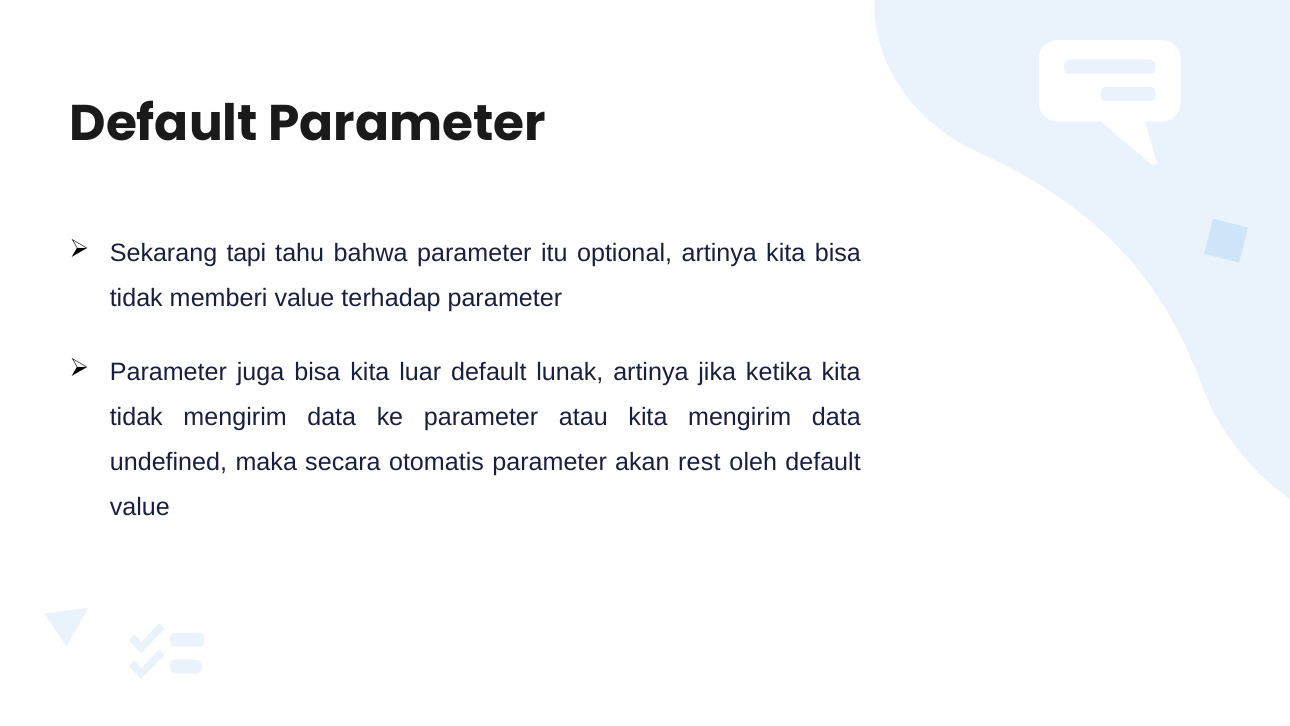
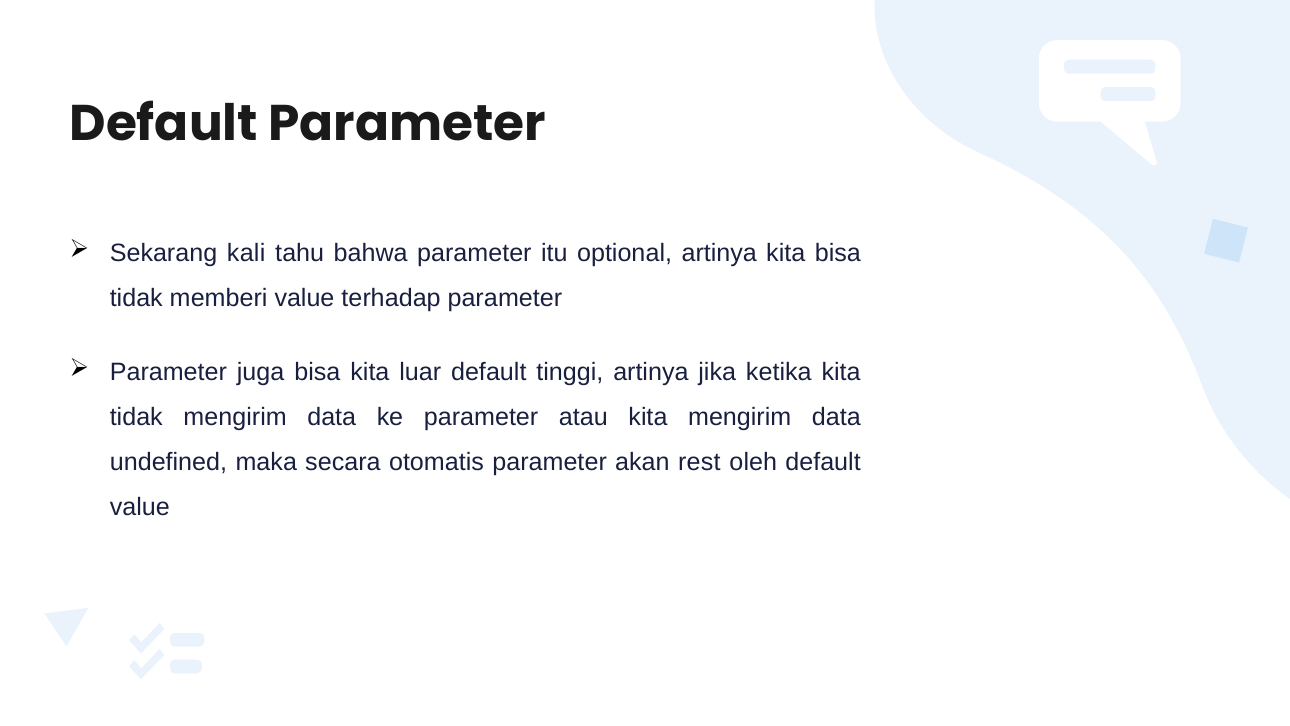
tapi: tapi -> kali
lunak: lunak -> tinggi
